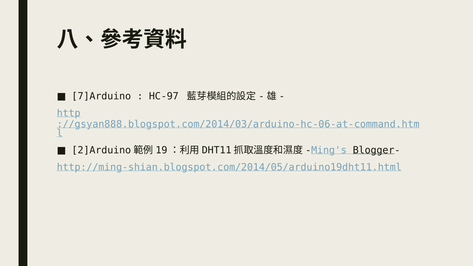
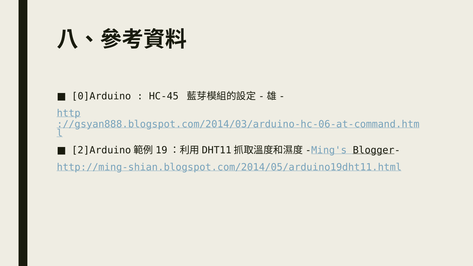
7]Arduino: 7]Arduino -> 0]Arduino
HC-97: HC-97 -> HC-45
